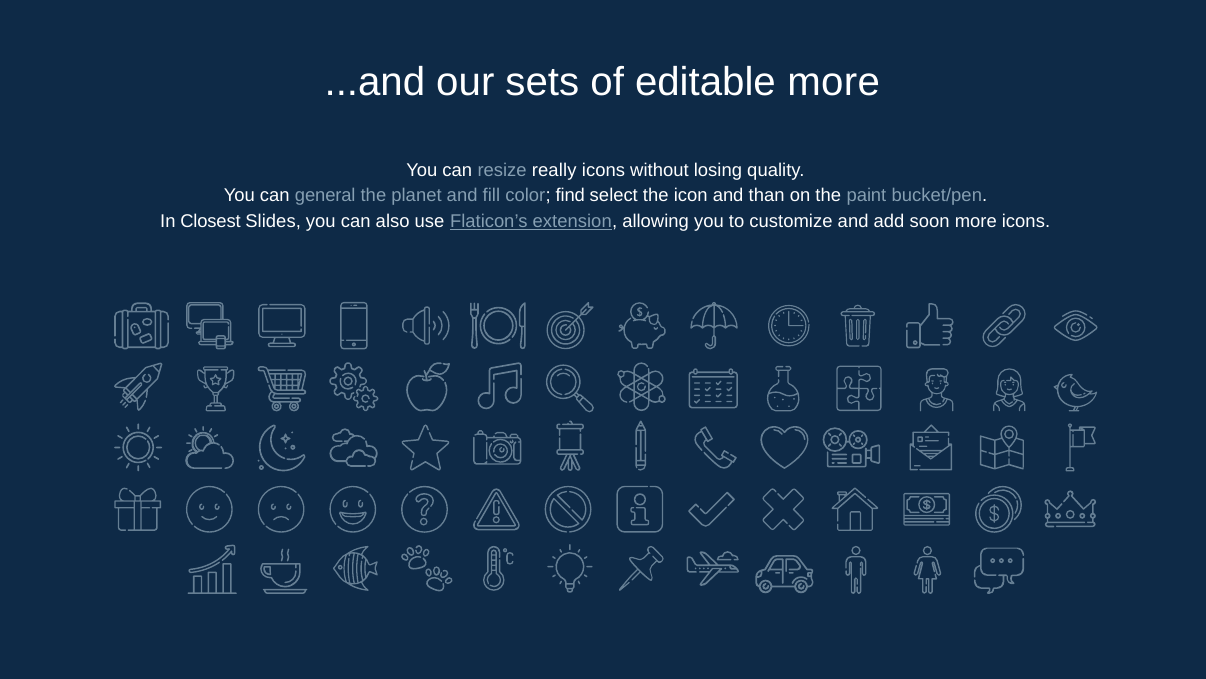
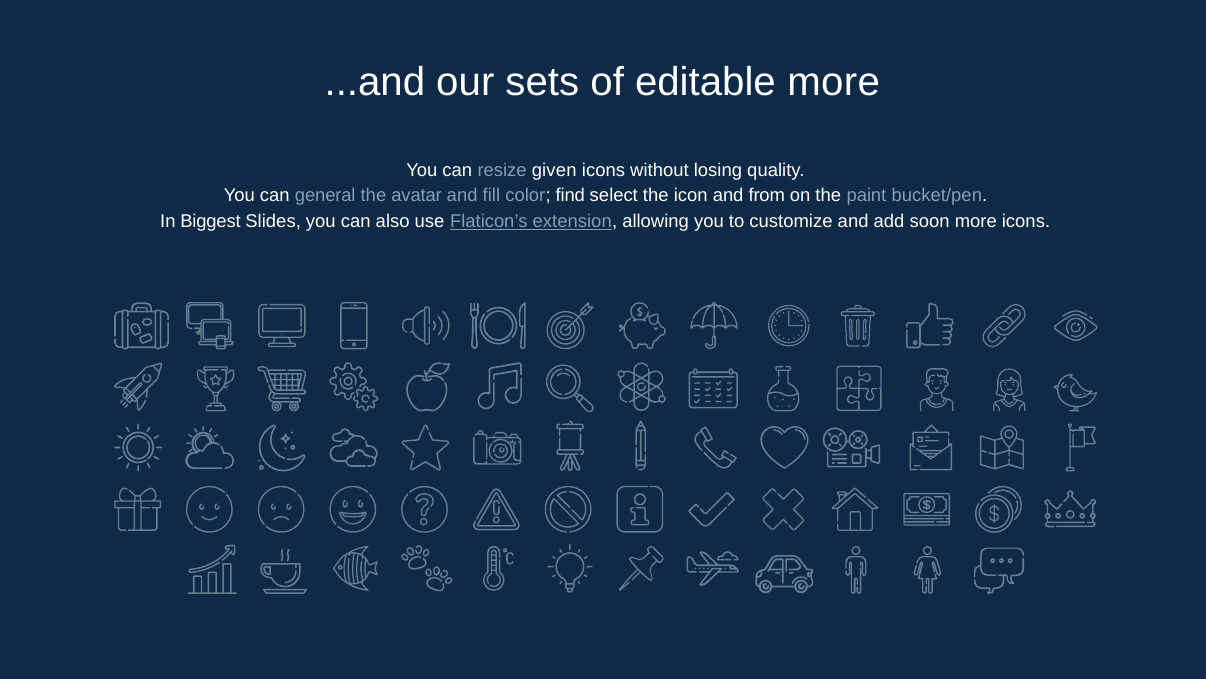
really: really -> given
planet: planet -> avatar
than: than -> from
Closest: Closest -> Biggest
